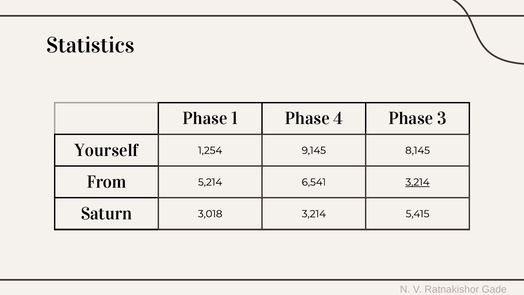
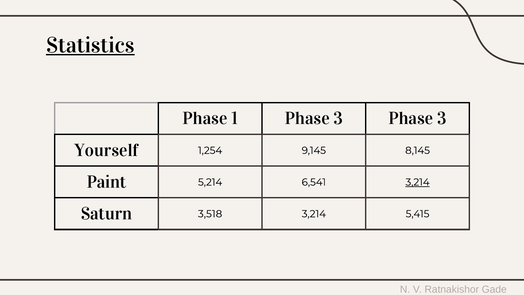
Statistics underline: none -> present
1 Phase 4: 4 -> 3
From: From -> Paint
3,018: 3,018 -> 3,518
